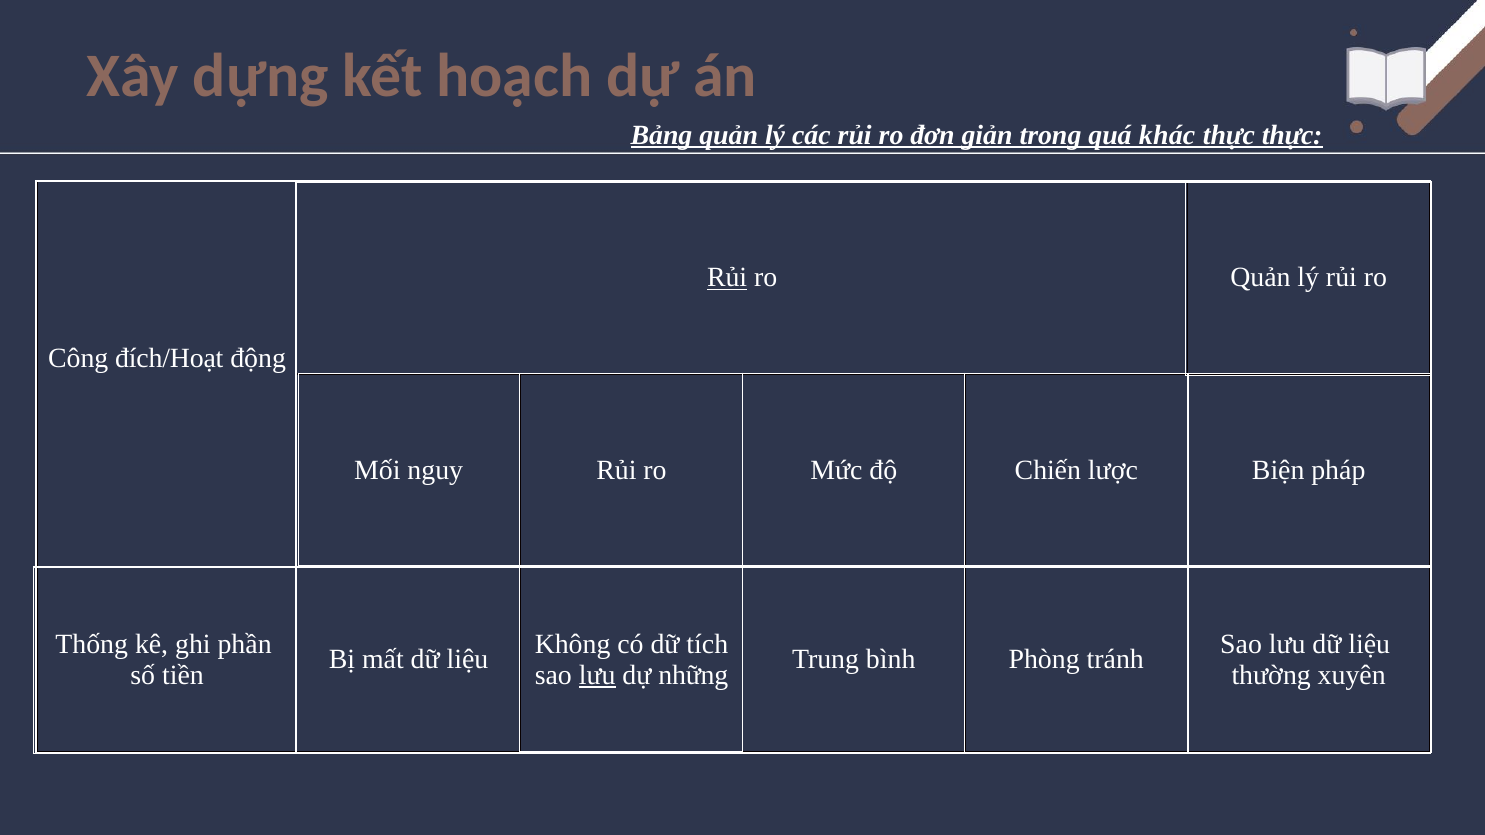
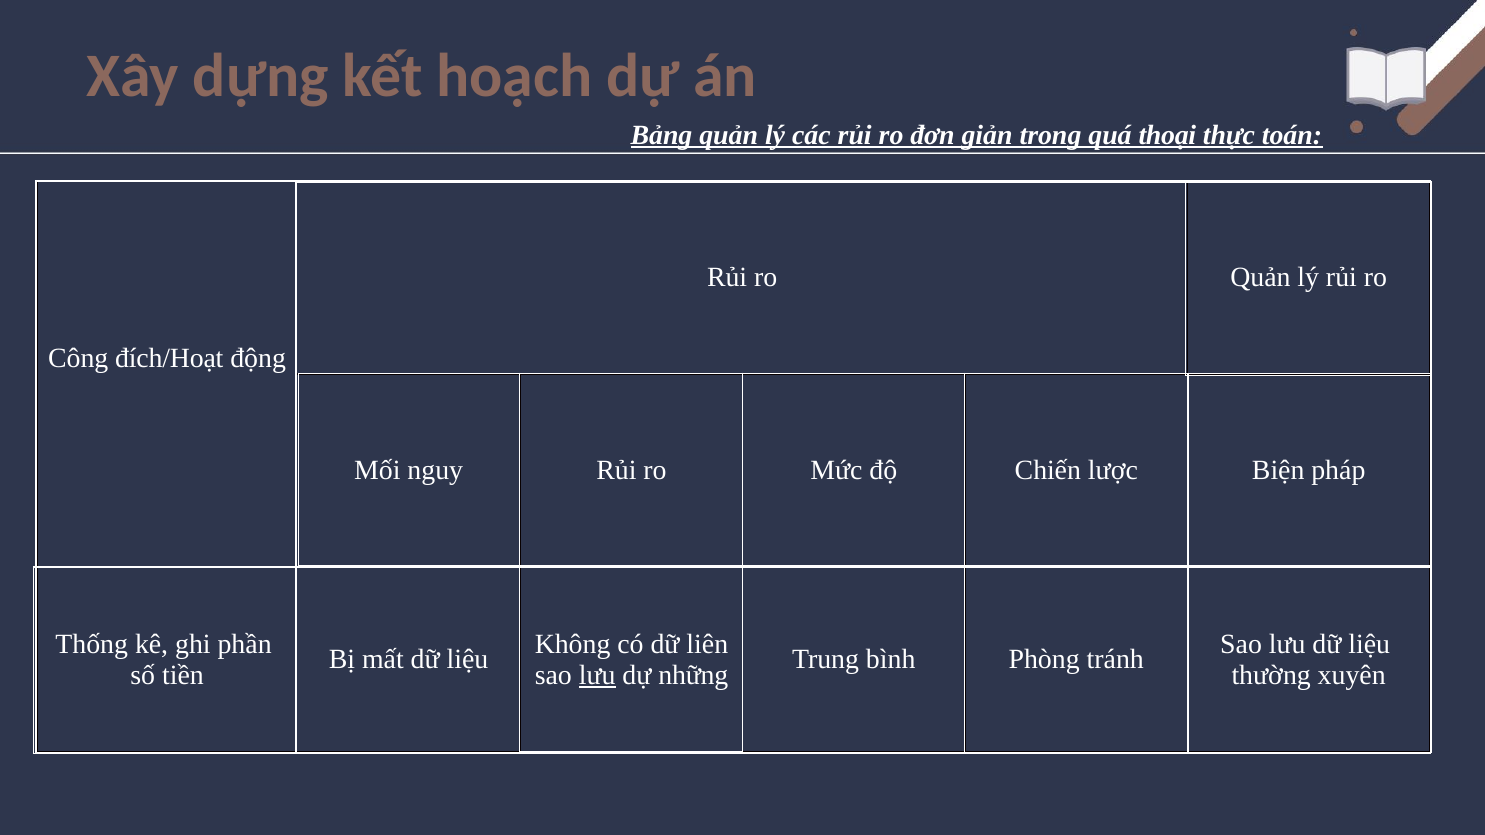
khác: khác -> thoại
thực thực: thực -> toán
Rủi at (727, 278) underline: present -> none
tích: tích -> liên
